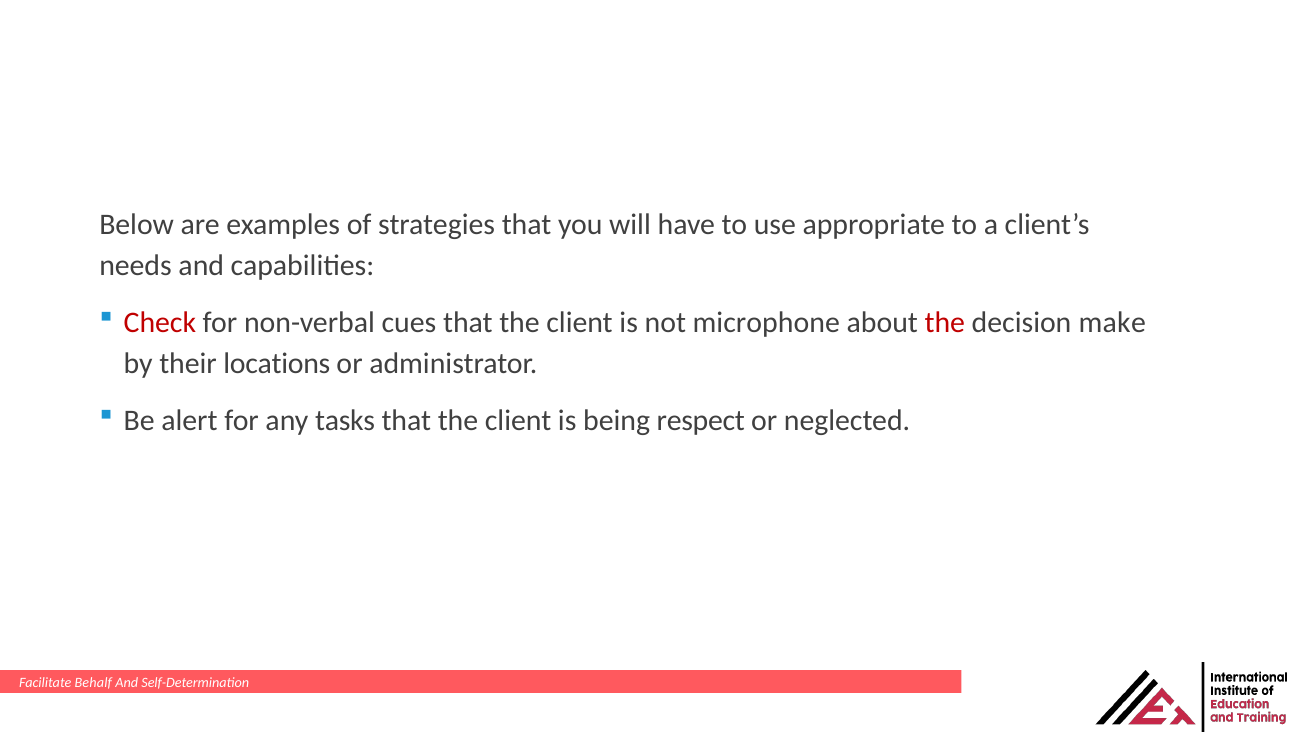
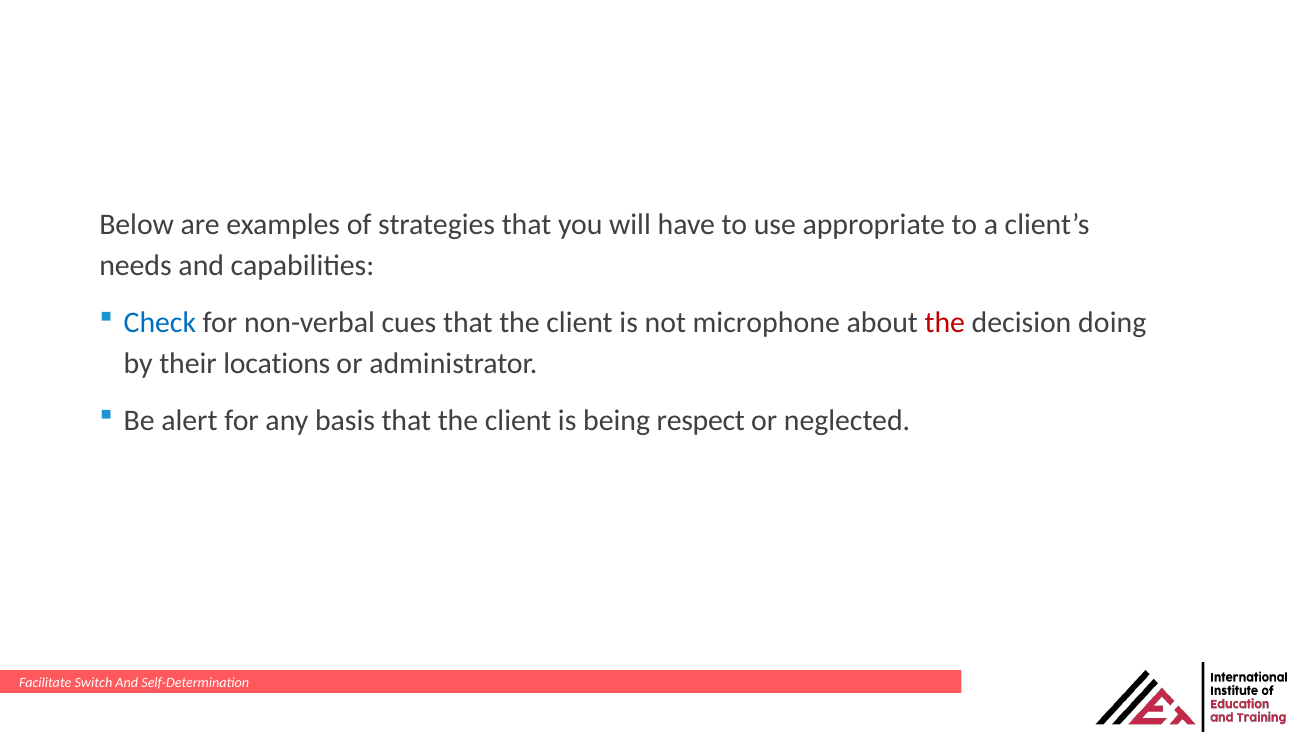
Check colour: red -> blue
make: make -> doing
tasks: tasks -> basis
Behalf: Behalf -> Switch
